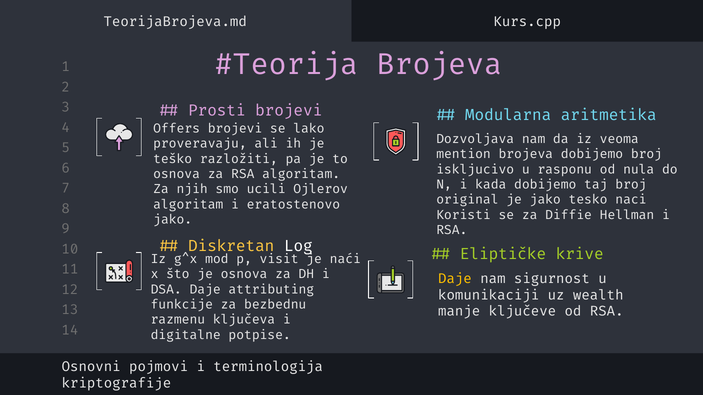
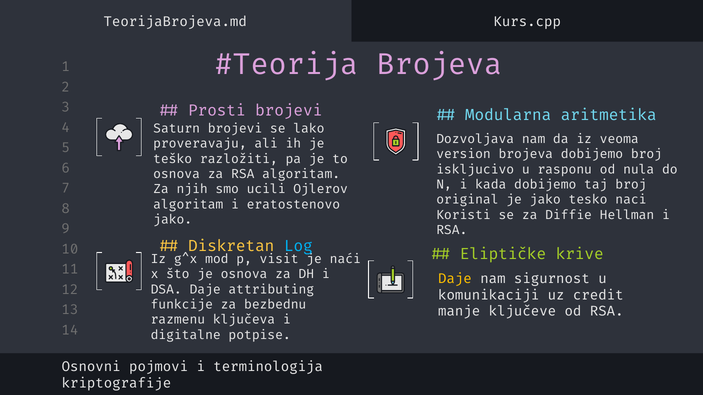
Offers: Offers -> Saturn
mention: mention -> version
Log colour: white -> light blue
wealth: wealth -> credit
